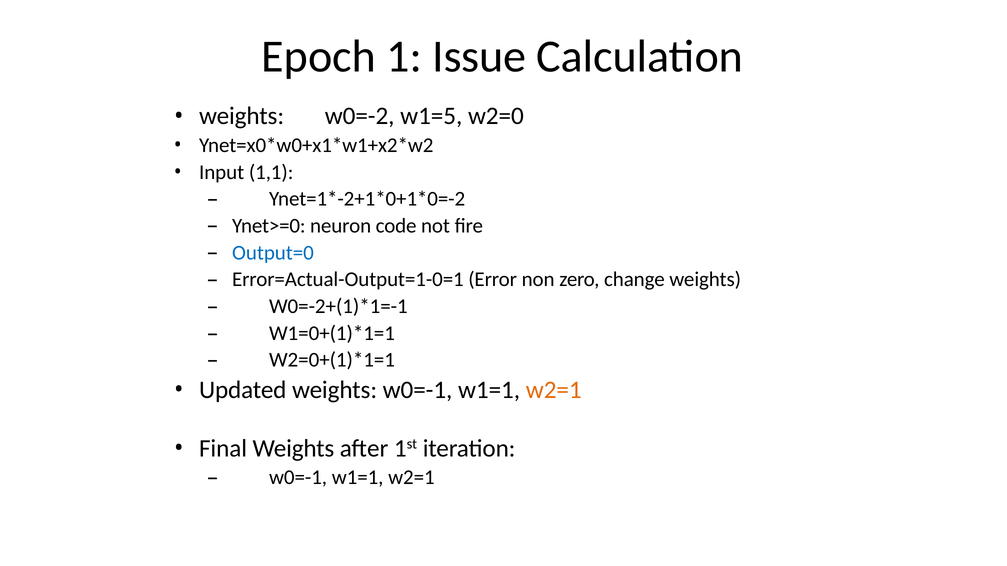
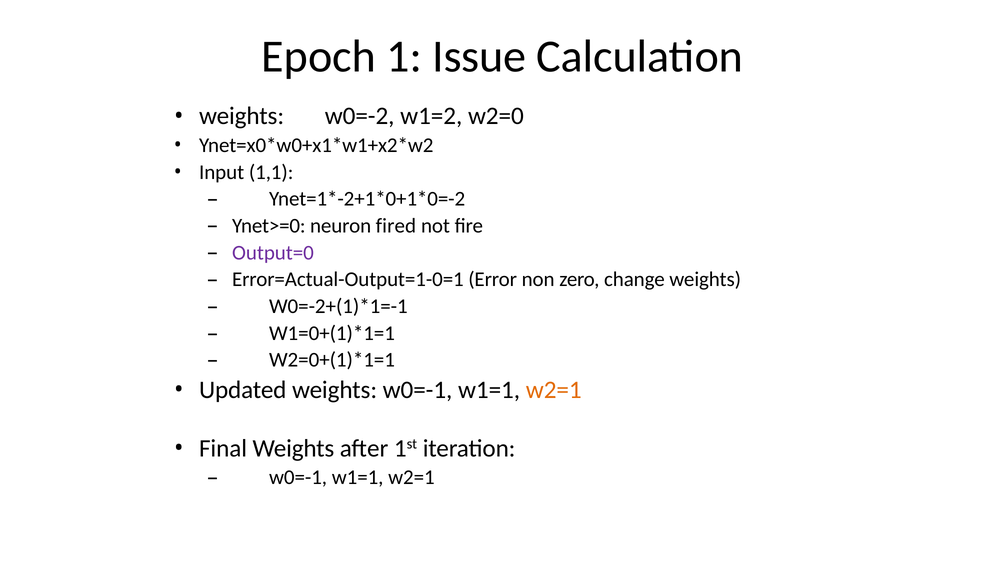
w1=5: w1=5 -> w1=2
code: code -> fired
Output=0 colour: blue -> purple
